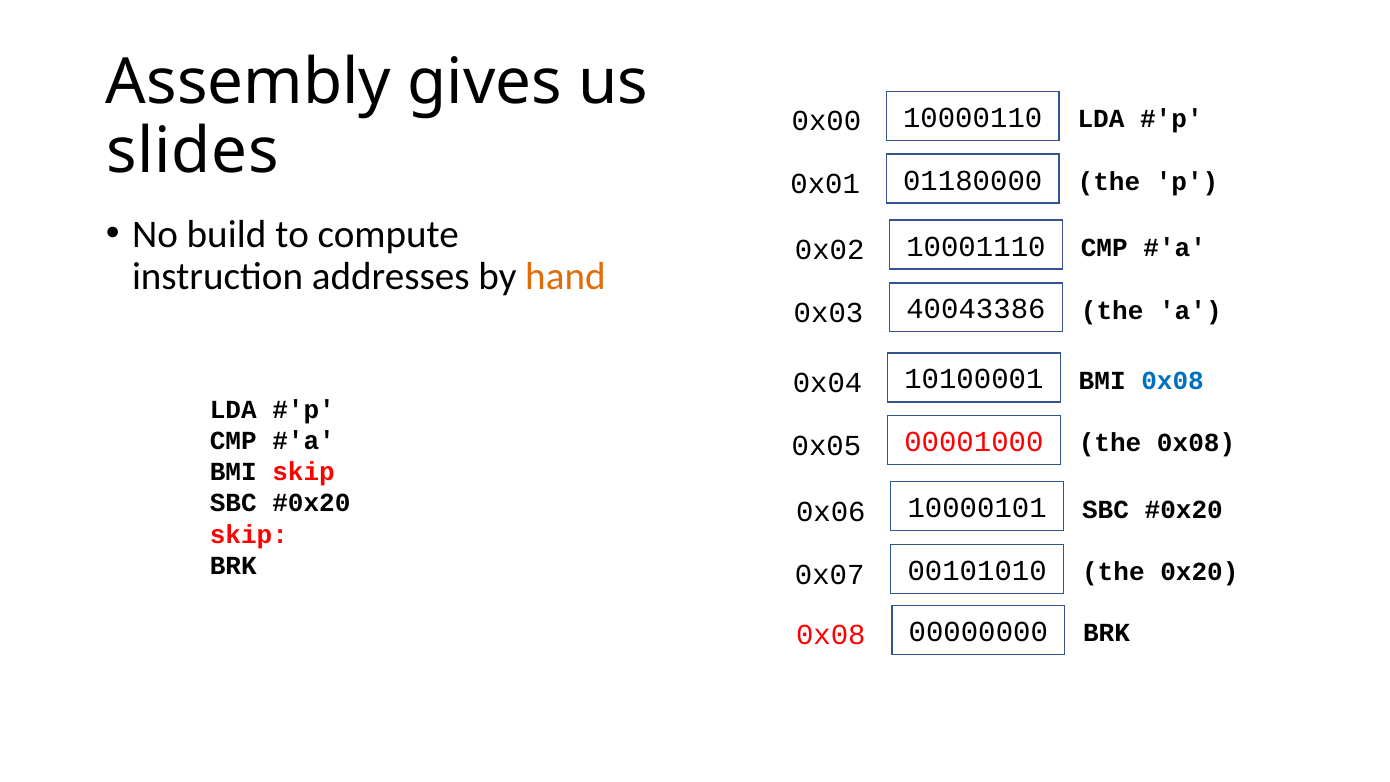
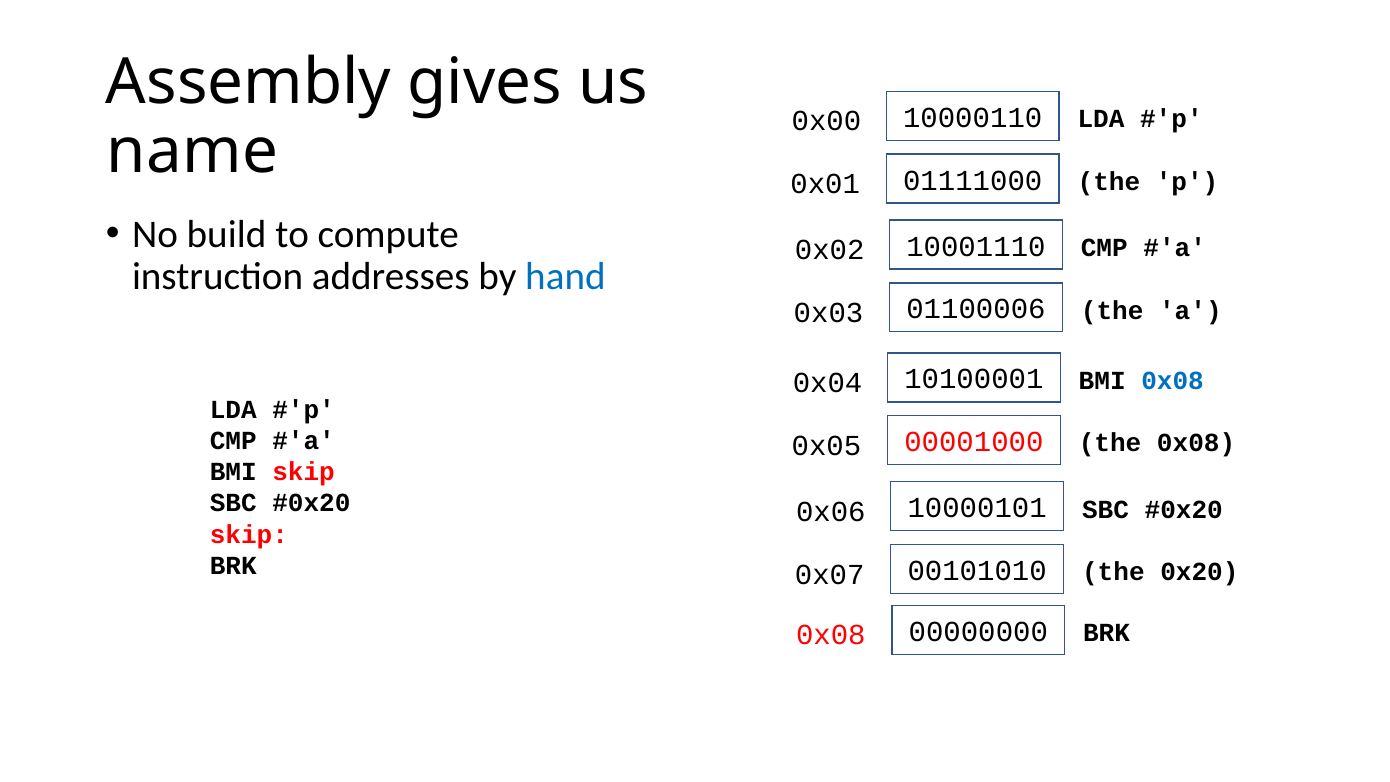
slides: slides -> name
01180000: 01180000 -> 01111000
hand colour: orange -> blue
40043386: 40043386 -> 01100006
